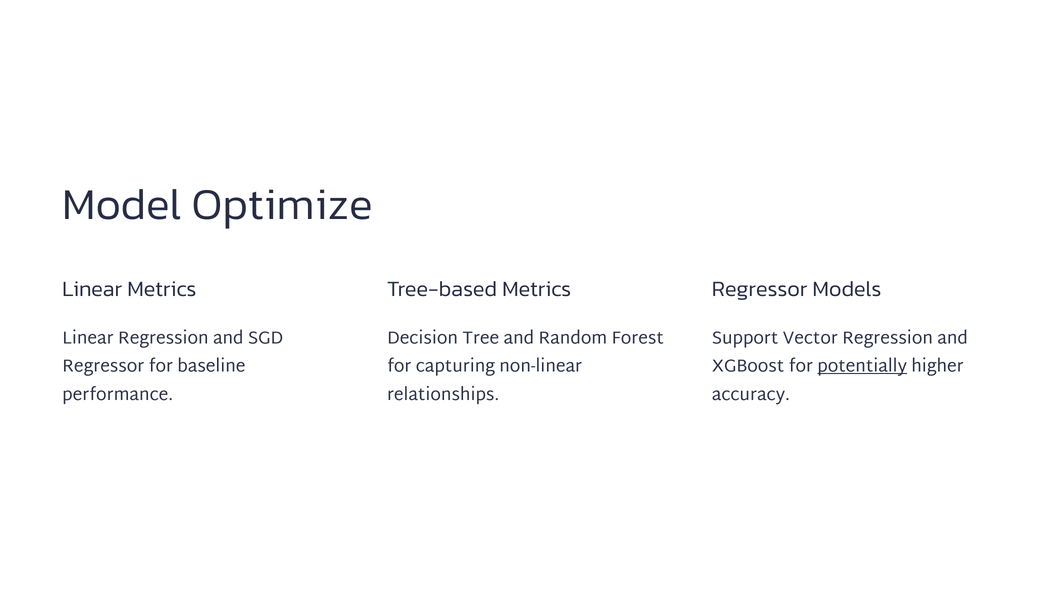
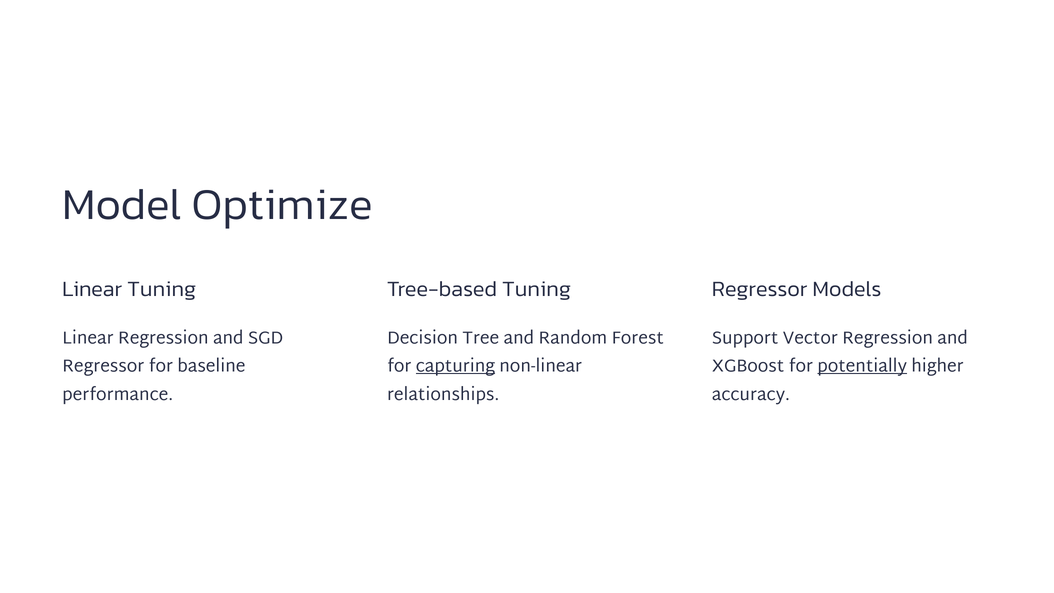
Linear Metrics: Metrics -> Tuning
Tree-based Metrics: Metrics -> Tuning
capturing underline: none -> present
